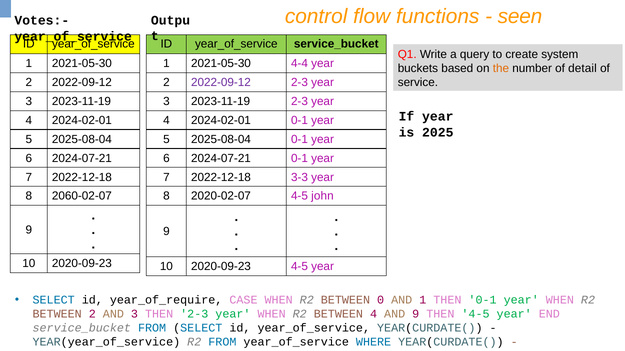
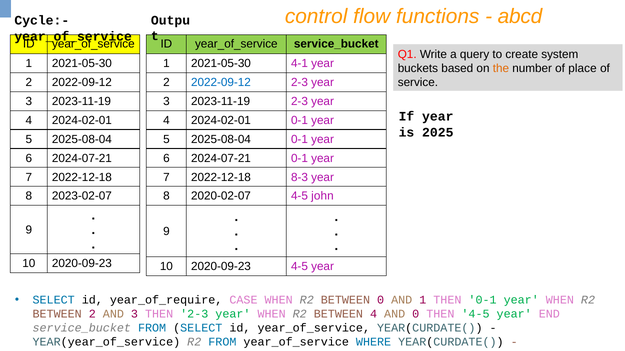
seen: seen -> abcd
Votes:-: Votes:- -> Cycle:-
4-4: 4-4 -> 4-1
detail: detail -> place
2022-09-12 at (221, 82) colour: purple -> blue
3-3: 3-3 -> 8-3
2060-02-07: 2060-02-07 -> 2023-02-07
AND 9: 9 -> 0
